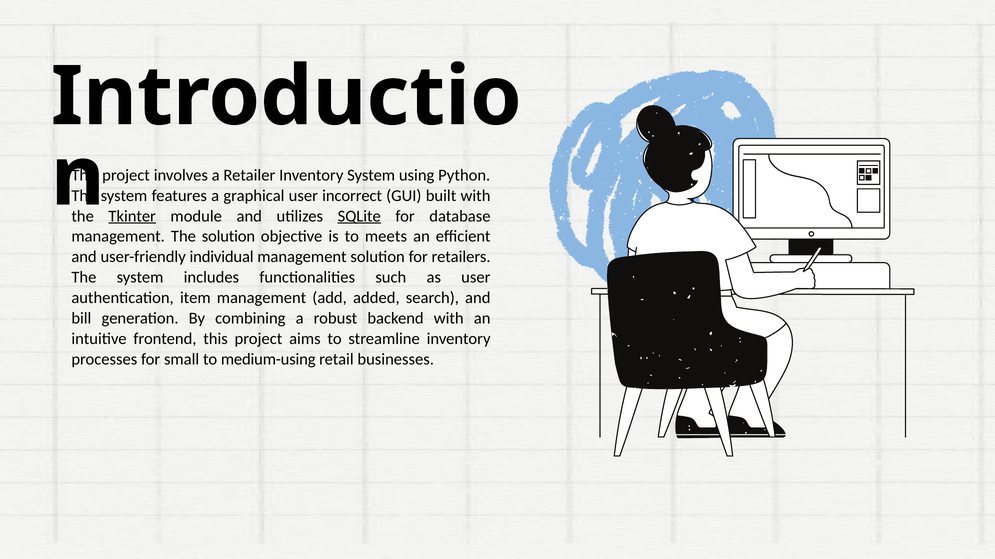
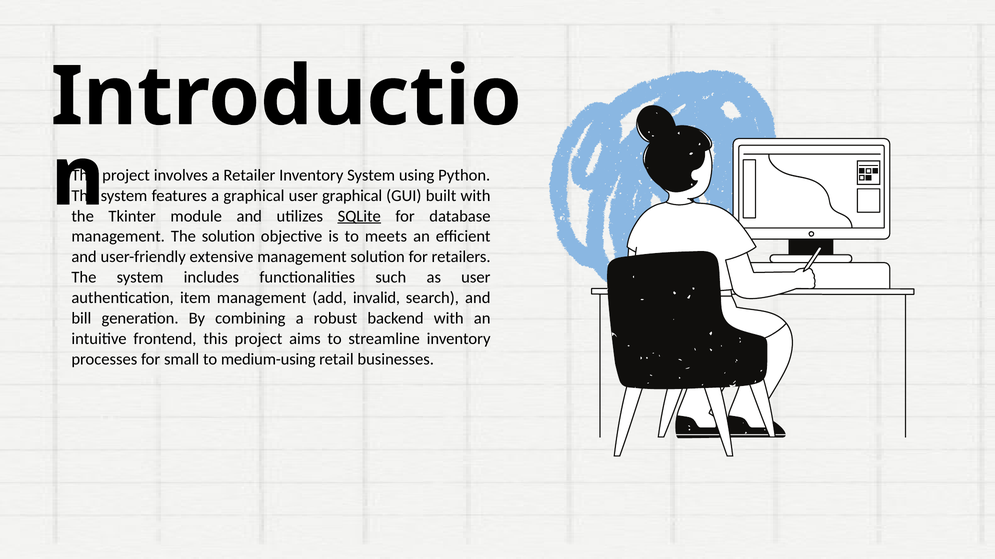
user incorrect: incorrect -> graphical
Tkinter underline: present -> none
individual: individual -> extensive
added: added -> invalid
